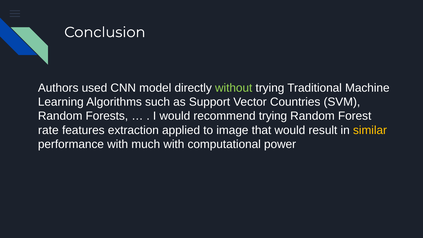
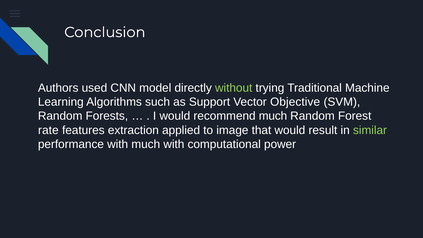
Countries: Countries -> Objective
recommend trying: trying -> much
similar colour: yellow -> light green
